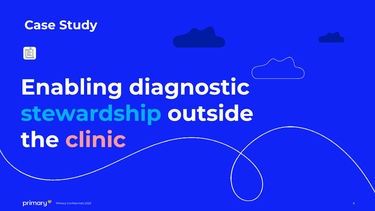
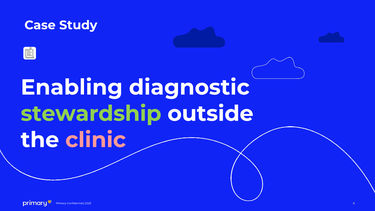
stewardship colour: light blue -> light green
